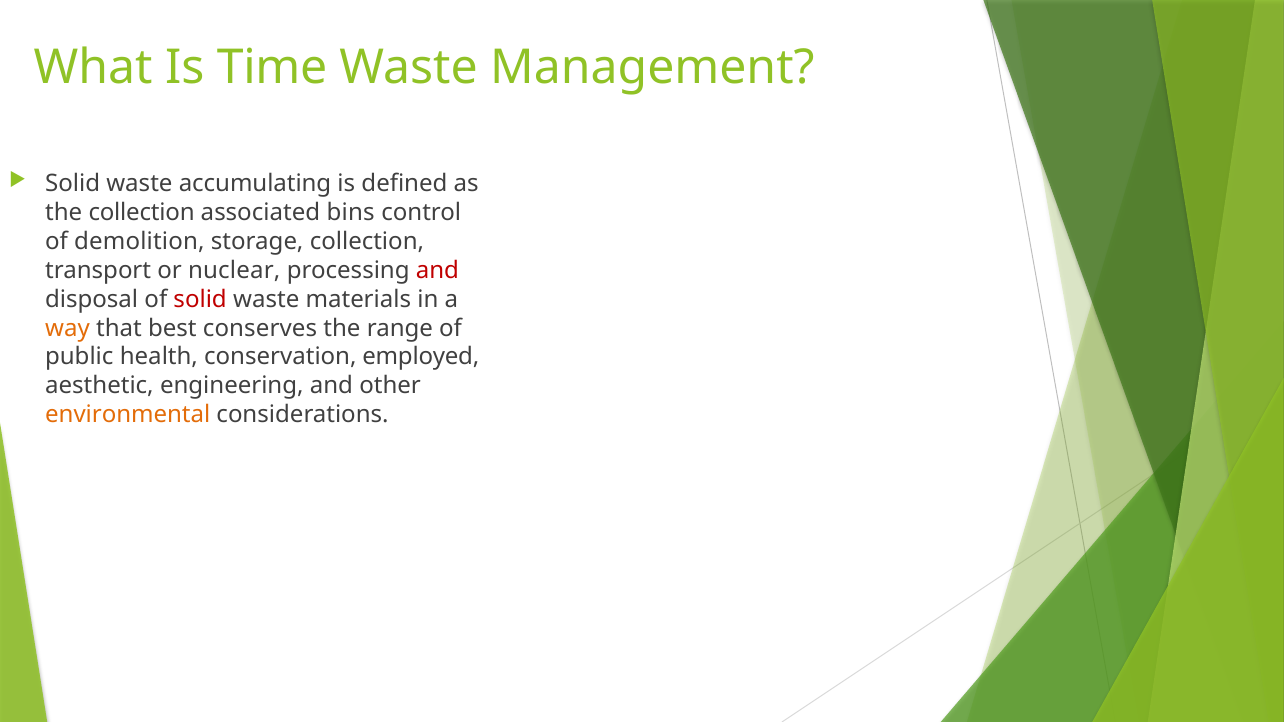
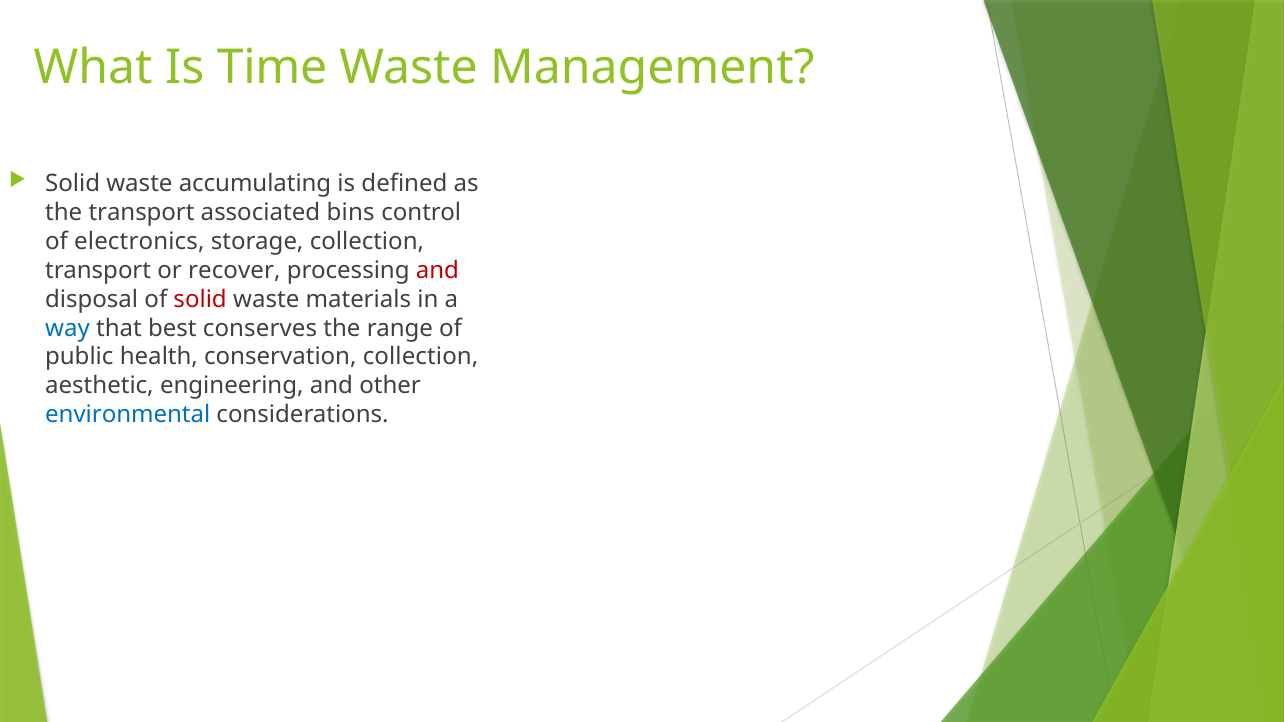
the collection: collection -> transport
demolition: demolition -> electronics
nuclear: nuclear -> recover
way colour: orange -> blue
conservation employed: employed -> collection
environmental colour: orange -> blue
